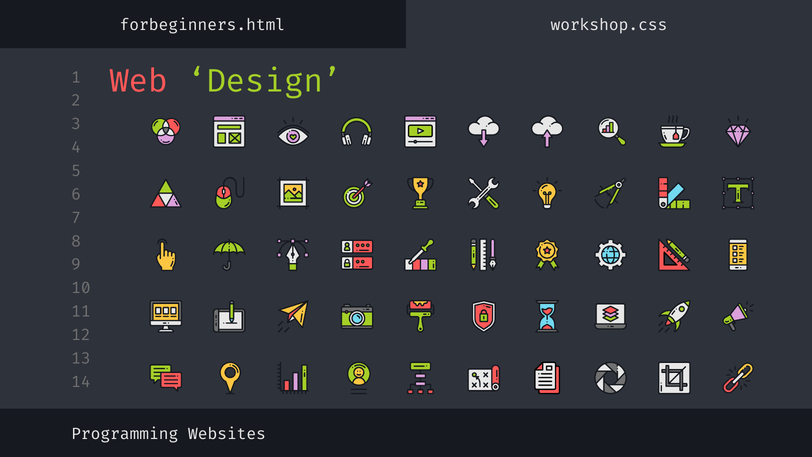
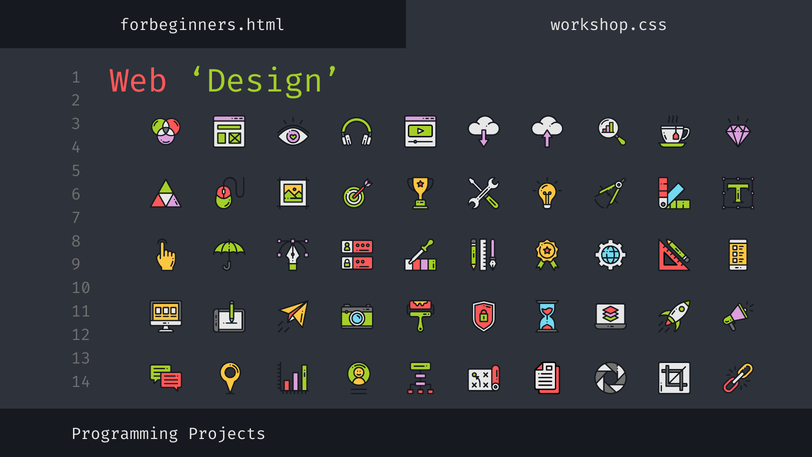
Websites: Websites -> Projects
